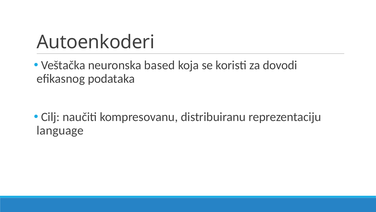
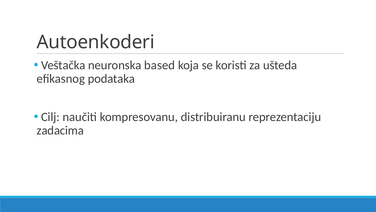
dovodi: dovodi -> ušteda
language: language -> zadacima
